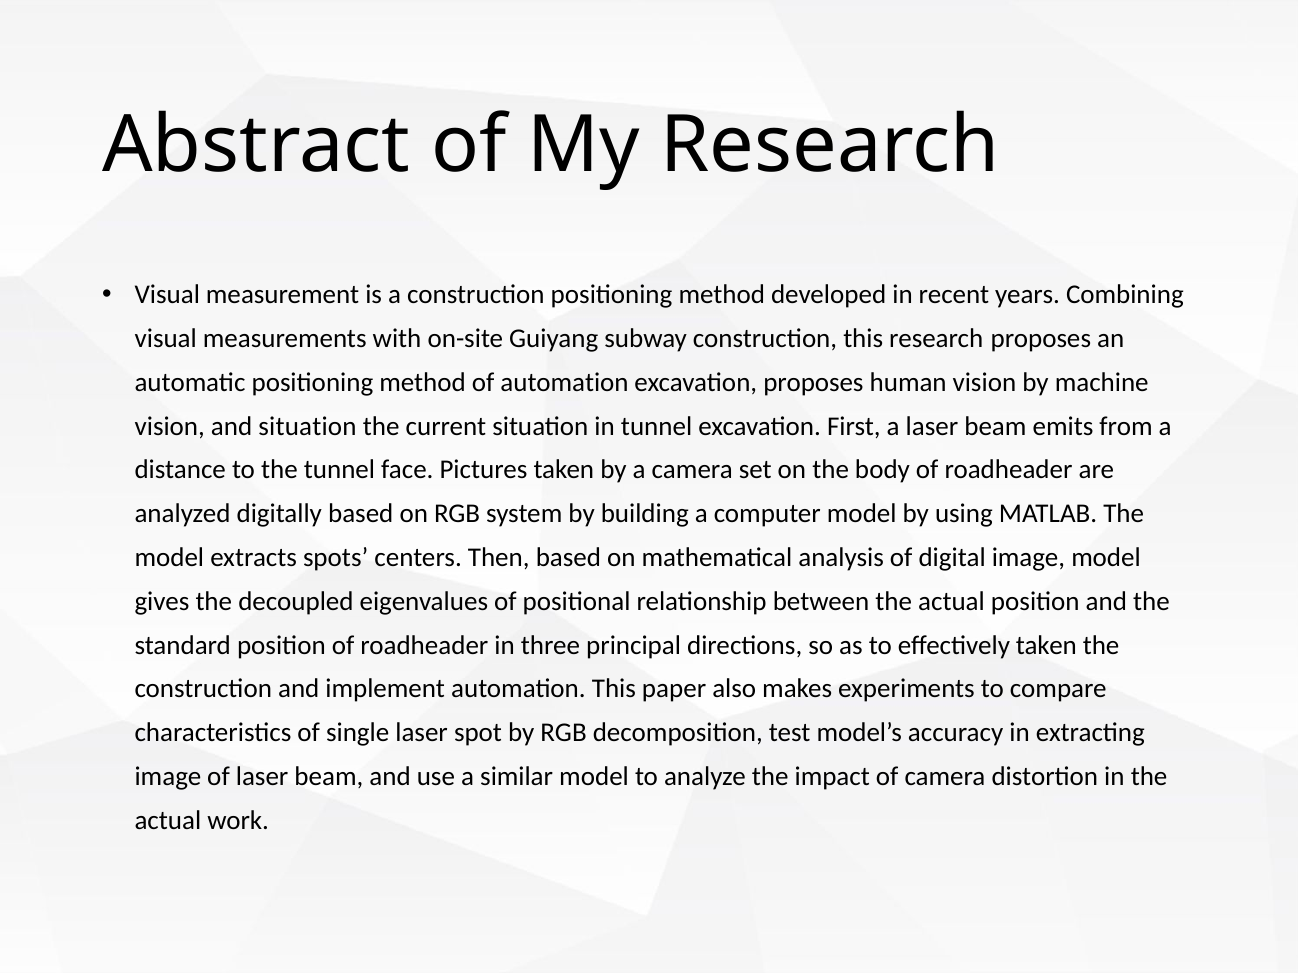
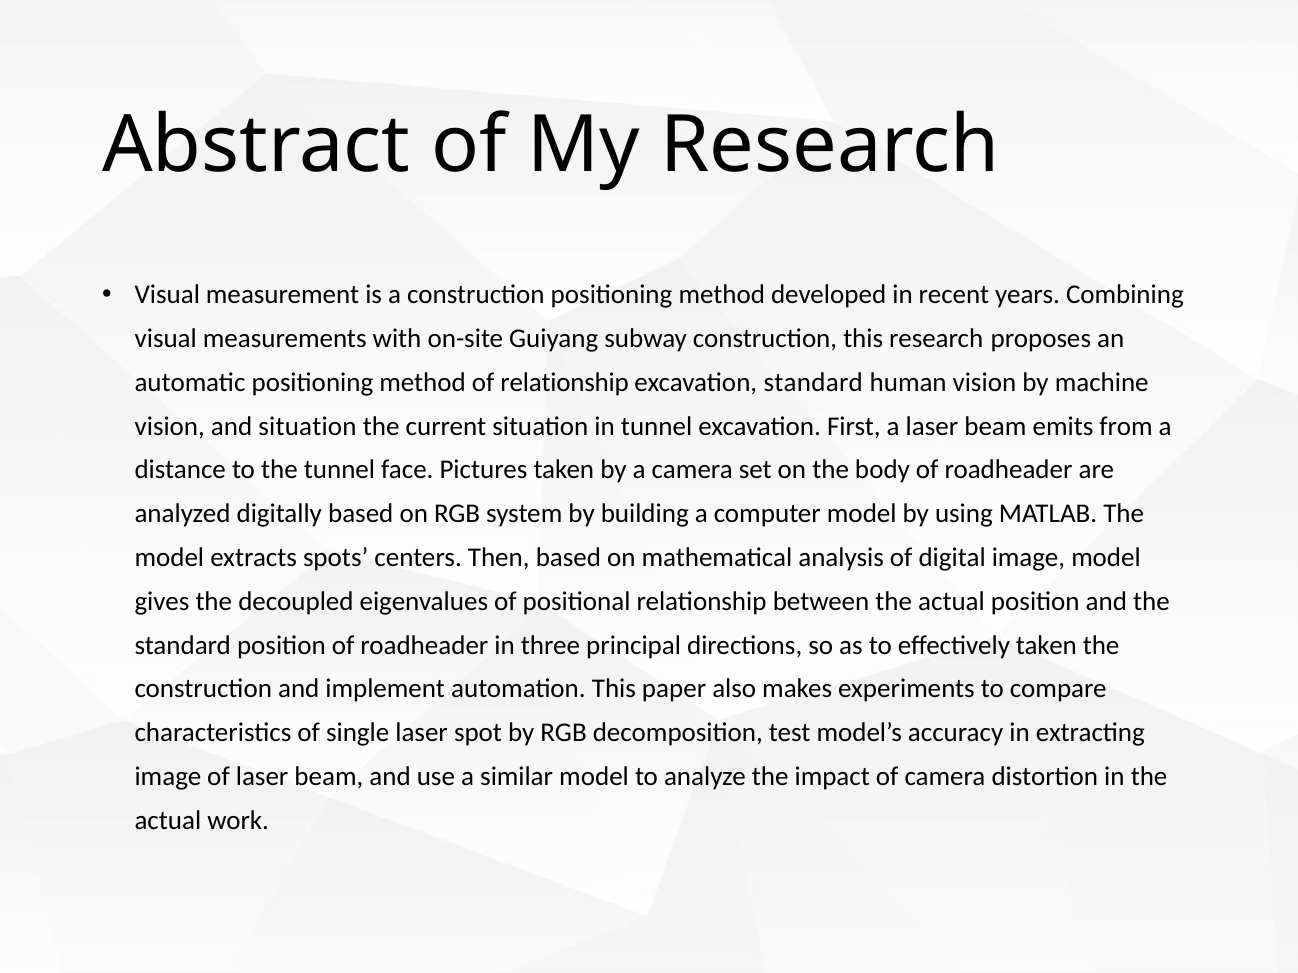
of automation: automation -> relationship
excavation proposes: proposes -> standard
